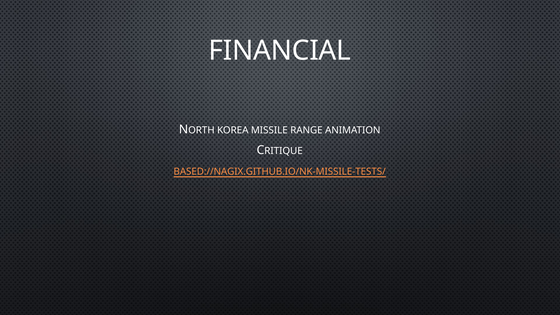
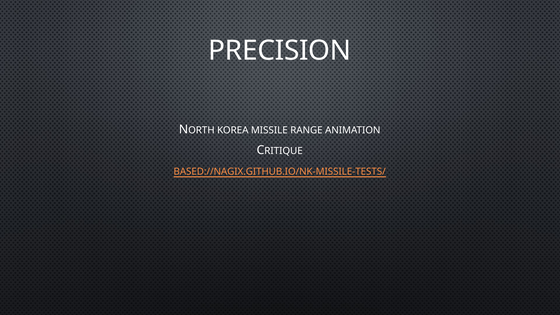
FINANCIAL: FINANCIAL -> PRECISION
